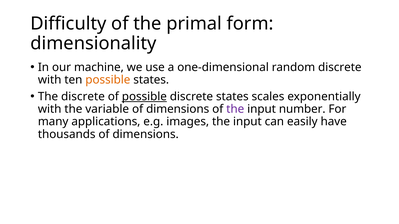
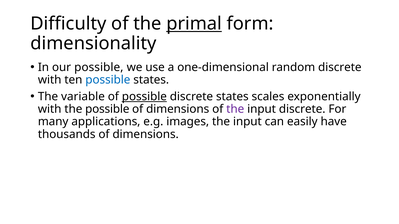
primal underline: none -> present
our machine: machine -> possible
possible at (108, 80) colour: orange -> blue
The discrete: discrete -> variable
the variable: variable -> possible
input number: number -> discrete
